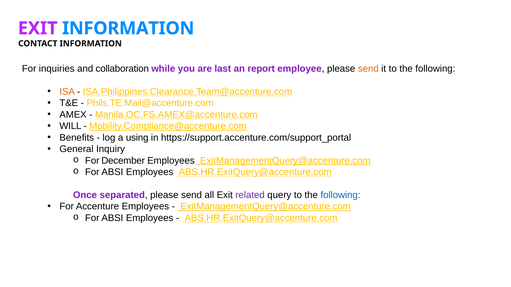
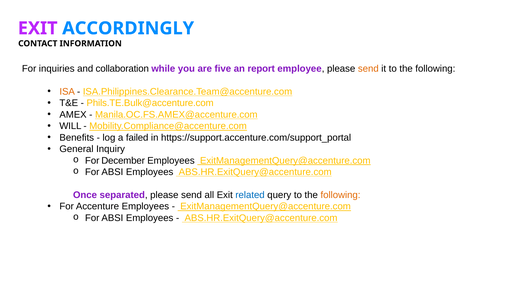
EXIT INFORMATION: INFORMATION -> ACCORDINGLY
last: last -> five
Phils.TE.Mail@accenture.com: Phils.TE.Mail@accenture.com -> Phils.TE.Bulk@accenture.com
using: using -> failed
related colour: purple -> blue
following at (340, 195) colour: blue -> orange
